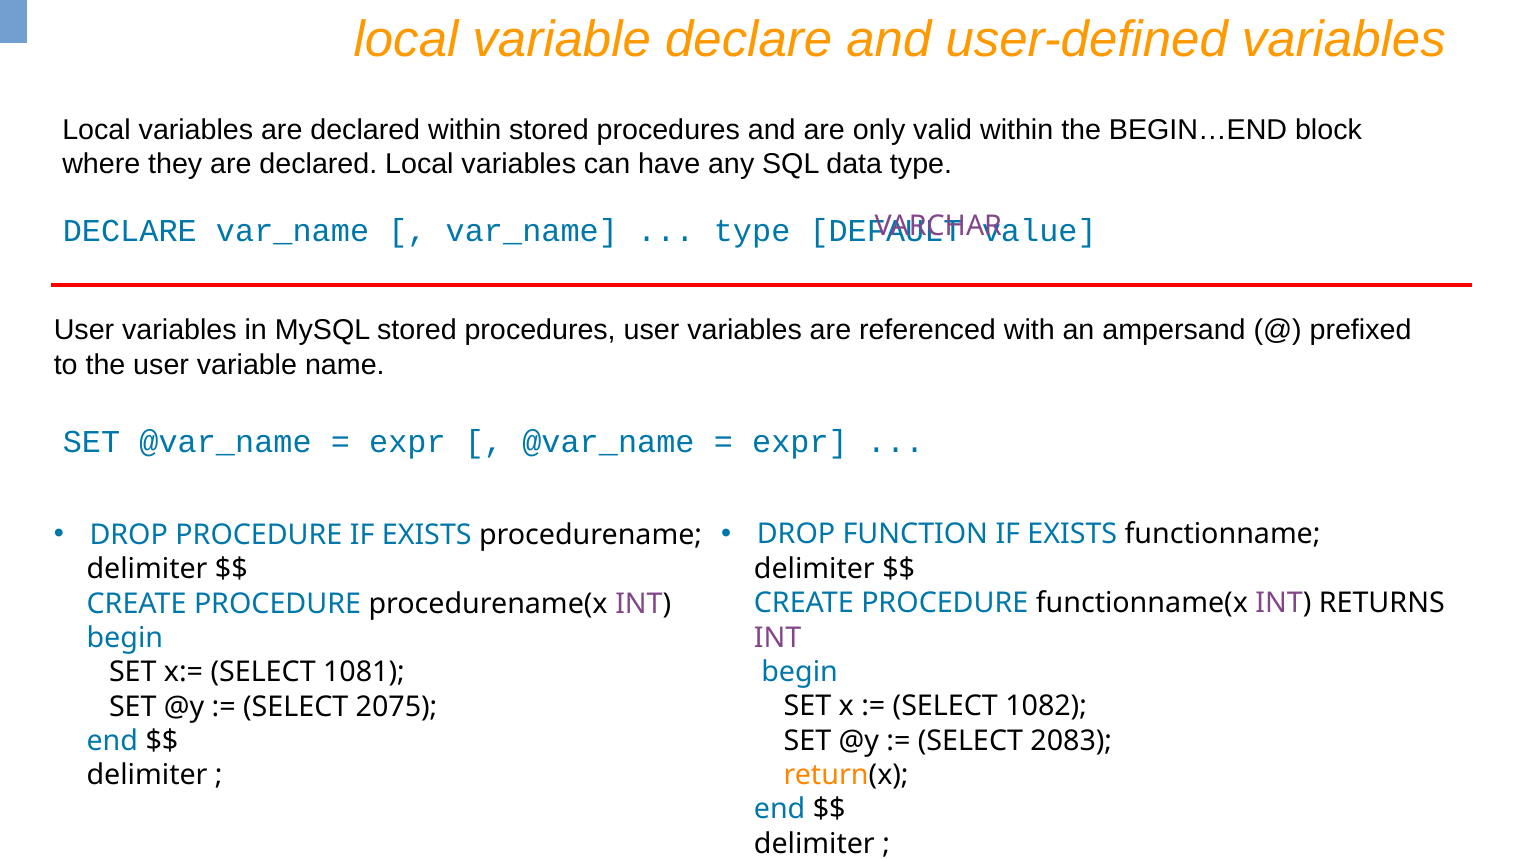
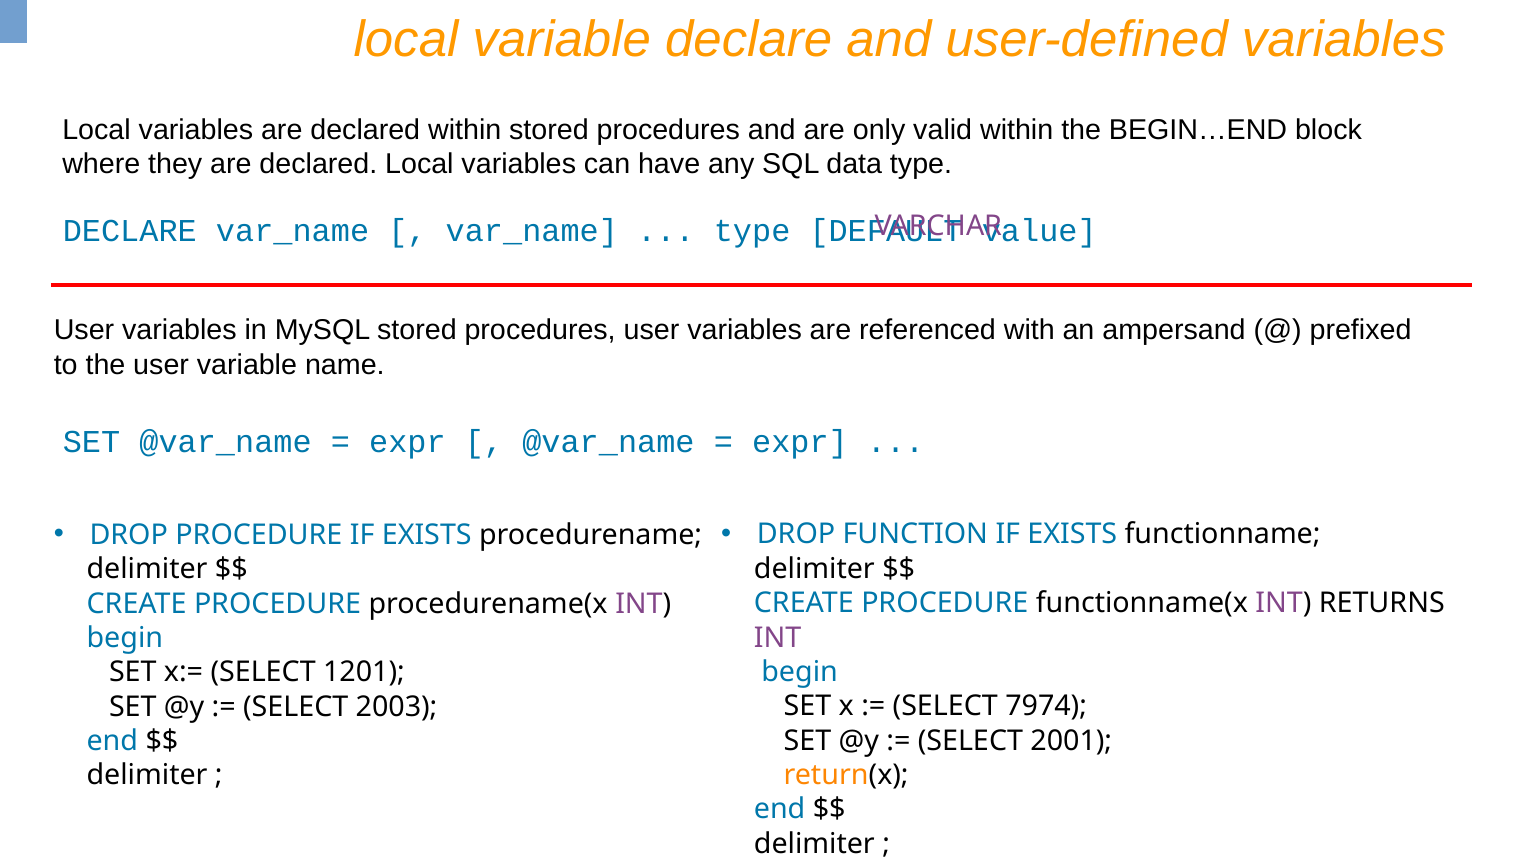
1081: 1081 -> 1201
1082: 1082 -> 7974
2075: 2075 -> 2003
2083: 2083 -> 2001
